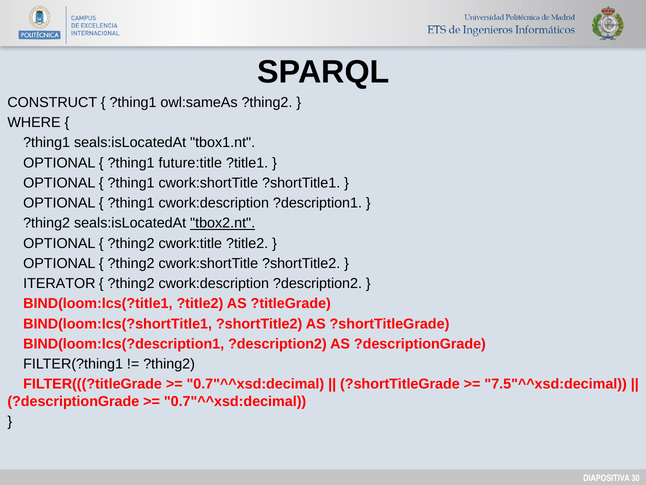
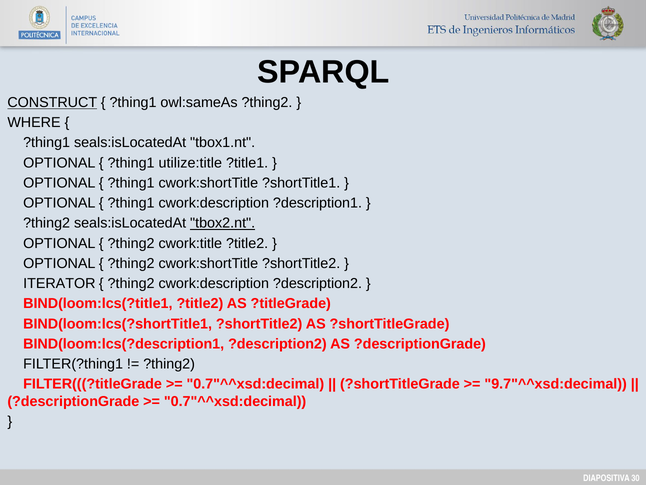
CONSTRUCT underline: none -> present
future:title: future:title -> utilize:title
7.5"^^xsd:decimal: 7.5"^^xsd:decimal -> 9.7"^^xsd:decimal
